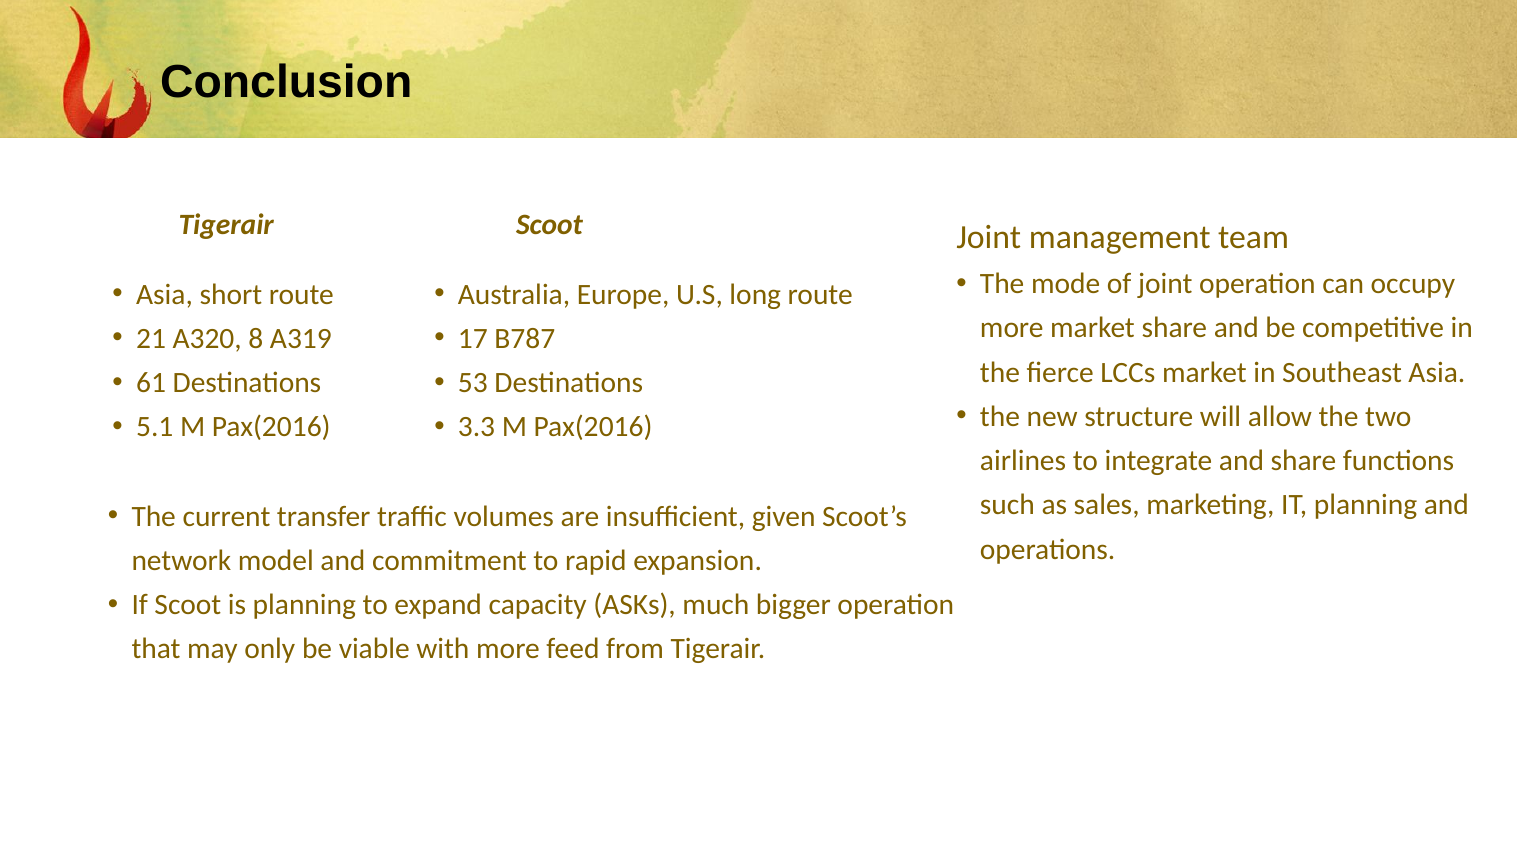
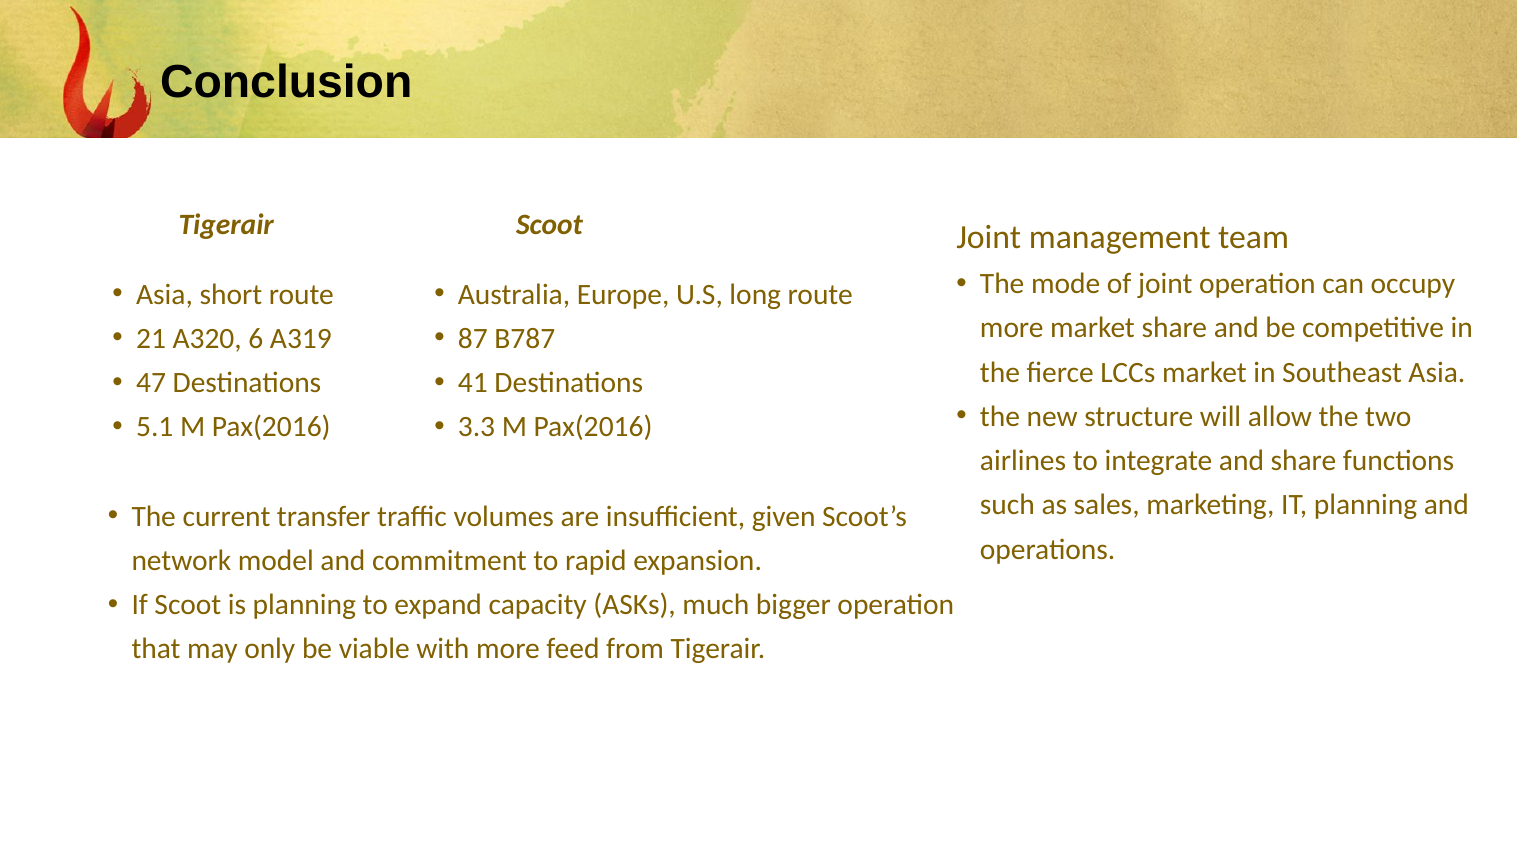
8: 8 -> 6
17: 17 -> 87
61: 61 -> 47
53: 53 -> 41
